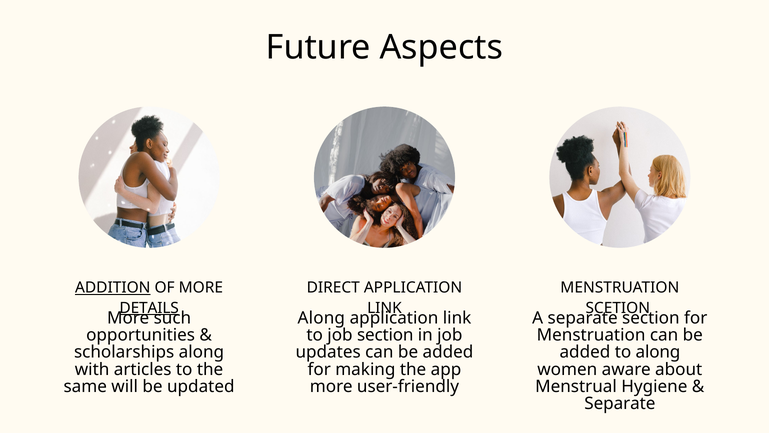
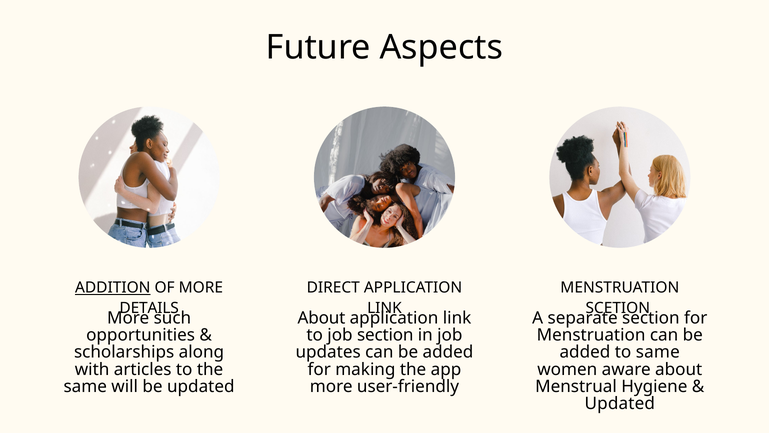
DETAILS underline: present -> none
Along at (321, 318): Along -> About
to along: along -> same
Separate at (620, 403): Separate -> Updated
